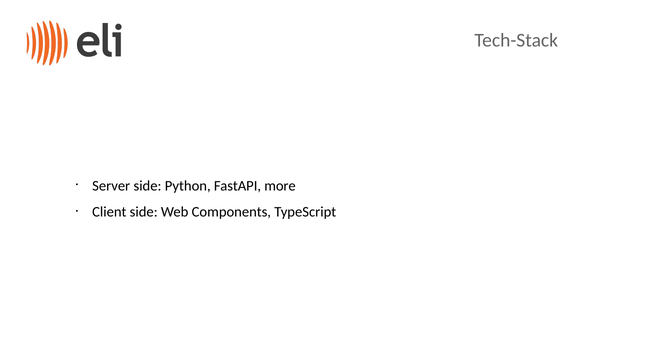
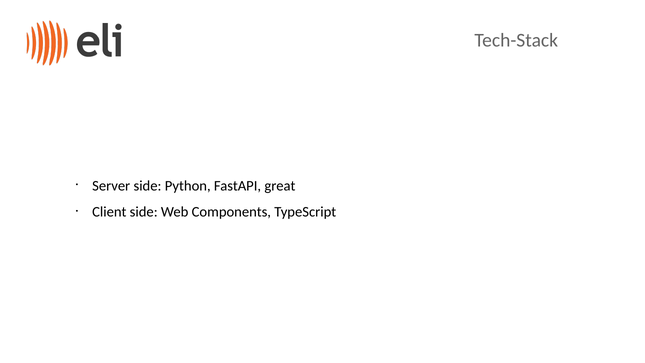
more: more -> great
